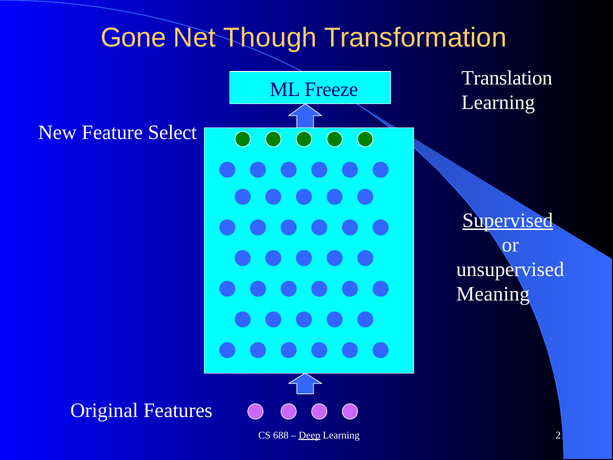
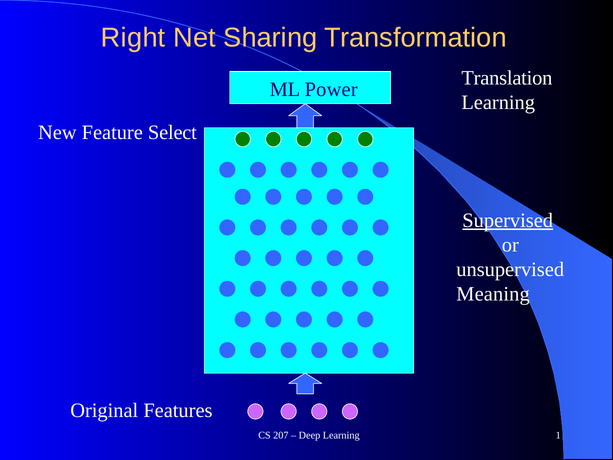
Gone: Gone -> Right
Though: Though -> Sharing
Freeze: Freeze -> Power
688: 688 -> 207
Deep underline: present -> none
2: 2 -> 1
